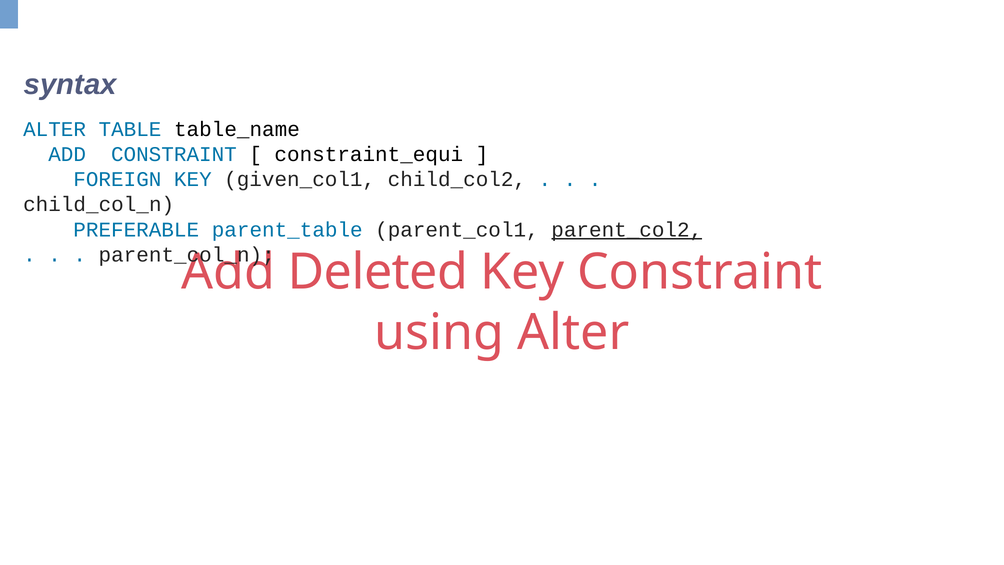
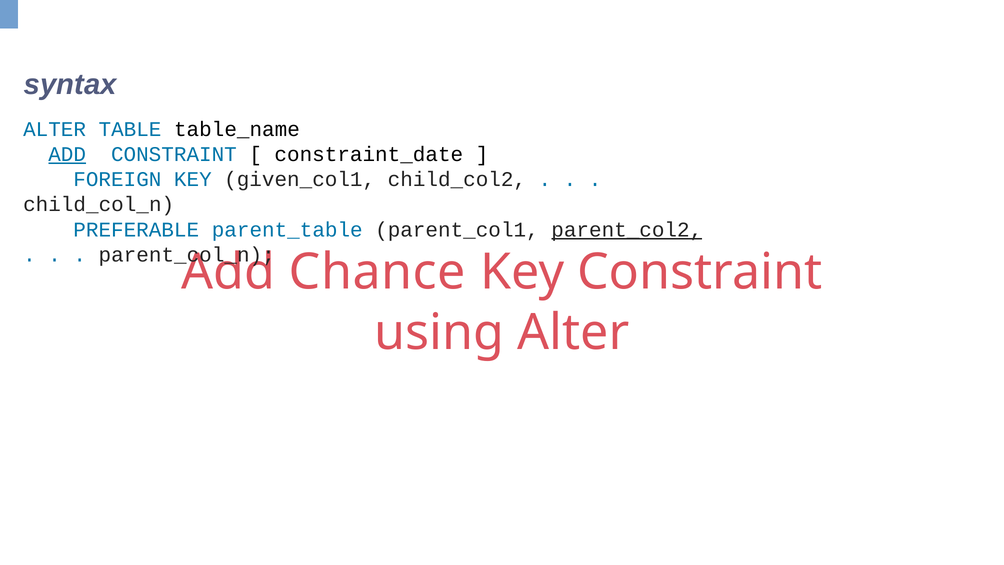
ADD at (67, 154) underline: none -> present
constraint_equi: constraint_equi -> constraint_date
Deleted: Deleted -> Chance
